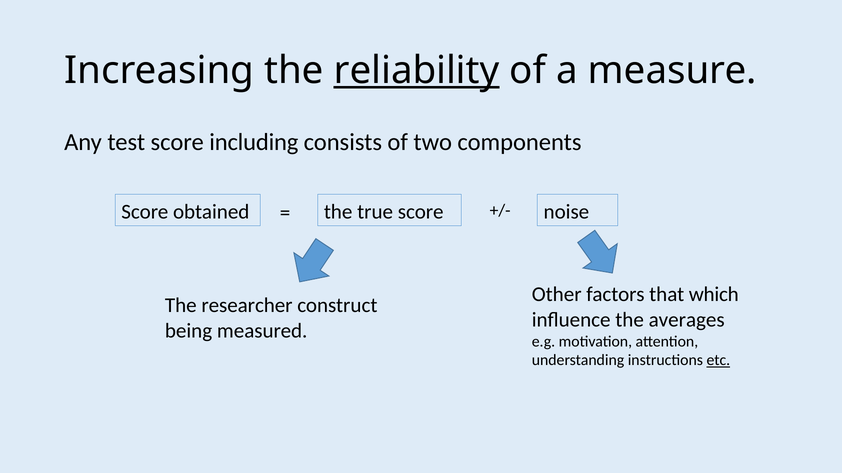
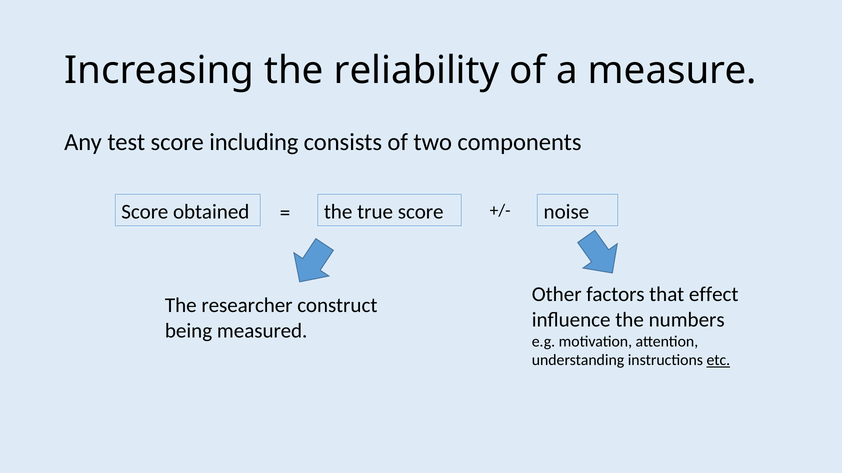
reliability underline: present -> none
which: which -> effect
averages: averages -> numbers
